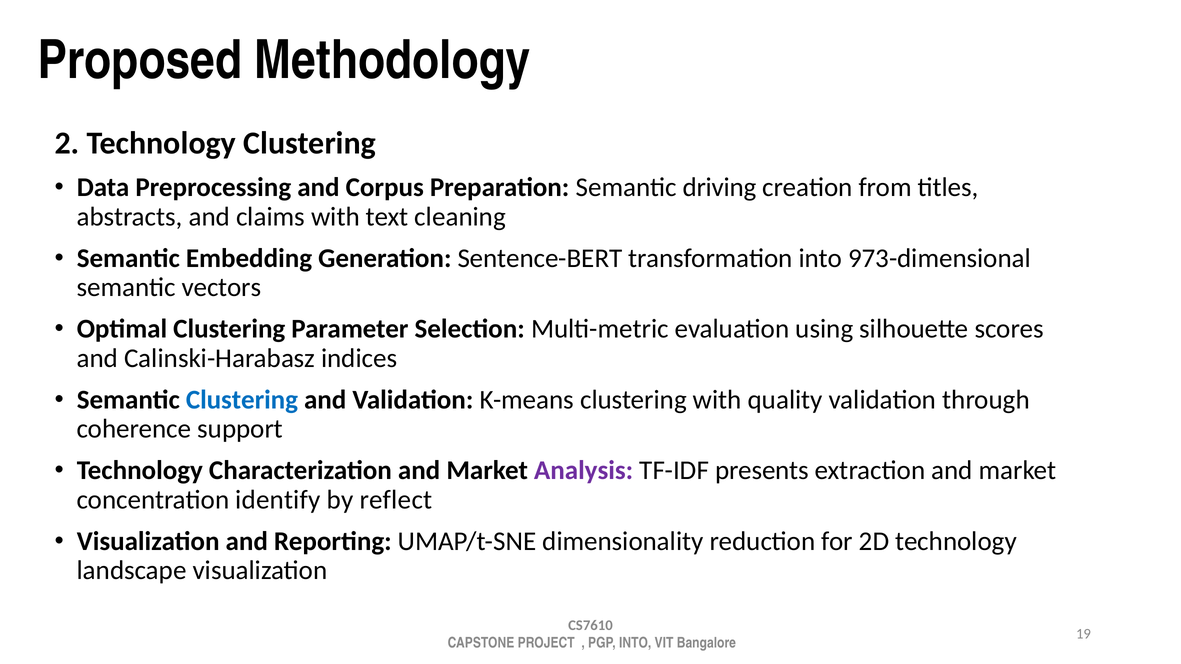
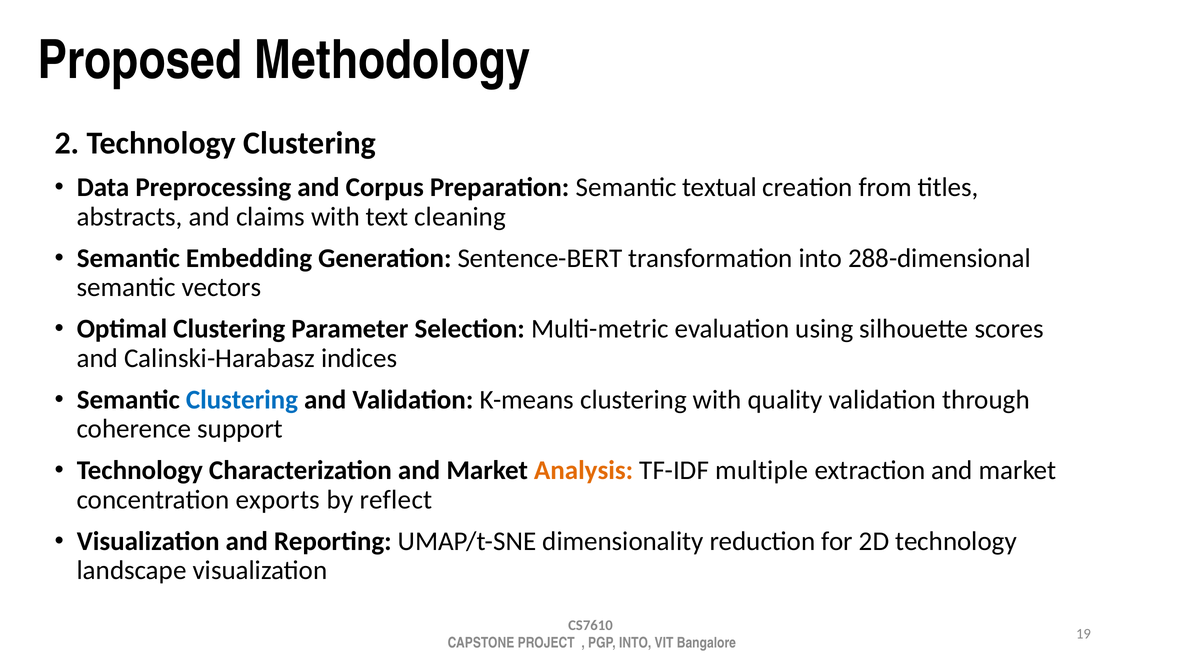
driving: driving -> textual
973-dimensional: 973-dimensional -> 288-dimensional
Analysis colour: purple -> orange
presents: presents -> multiple
identify: identify -> exports
